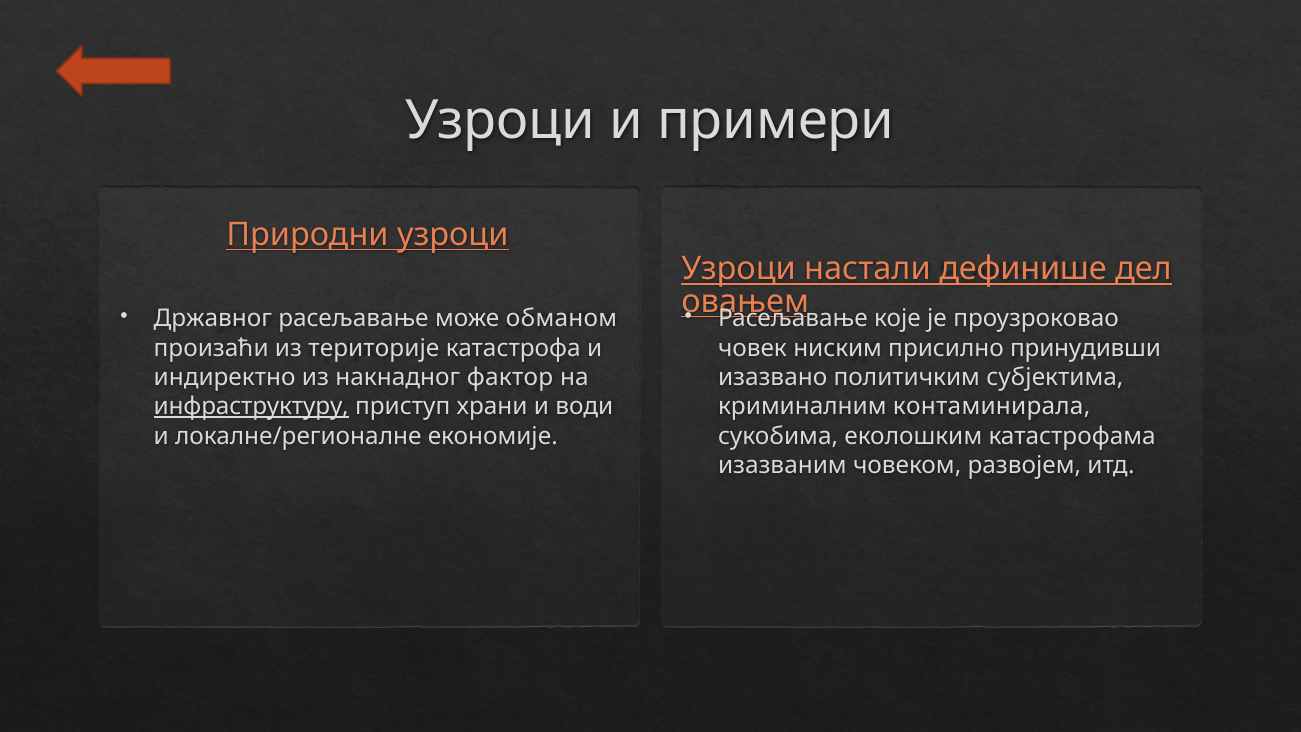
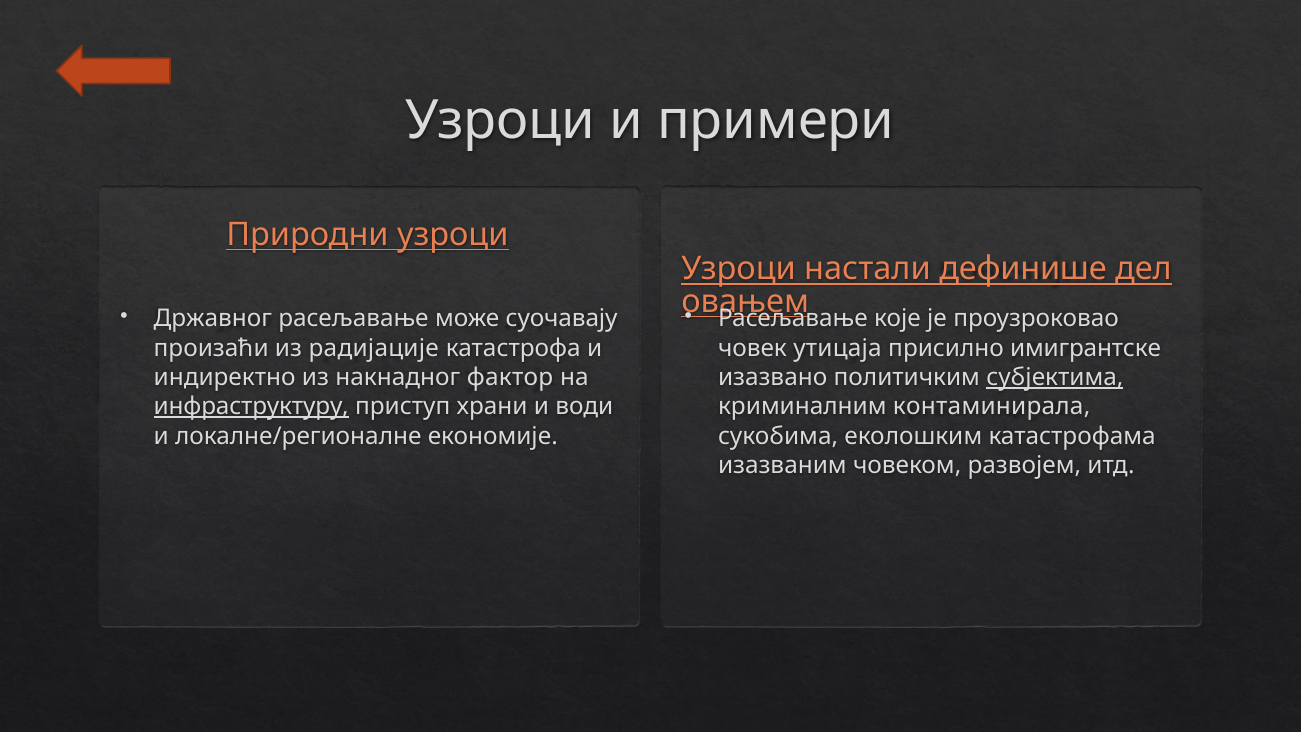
обманом: обманом -> суочавају
територије: територије -> радијације
ниским: ниским -> утицаја
принудивши: принудивши -> имигрантске
субјектима underline: none -> present
